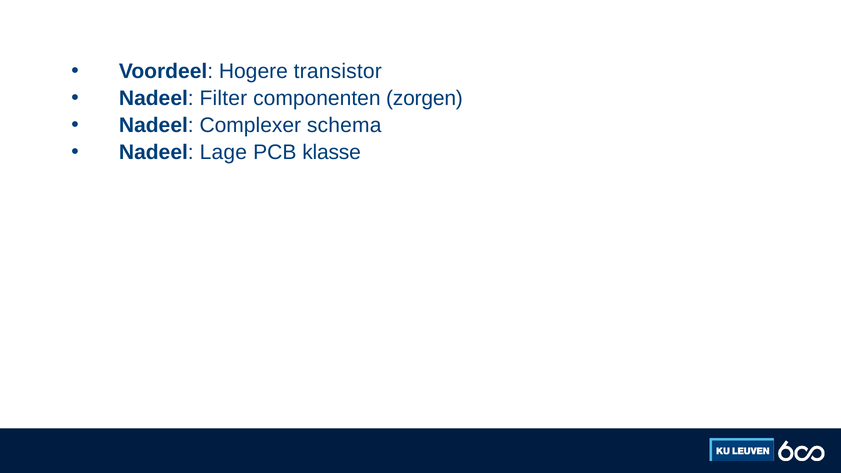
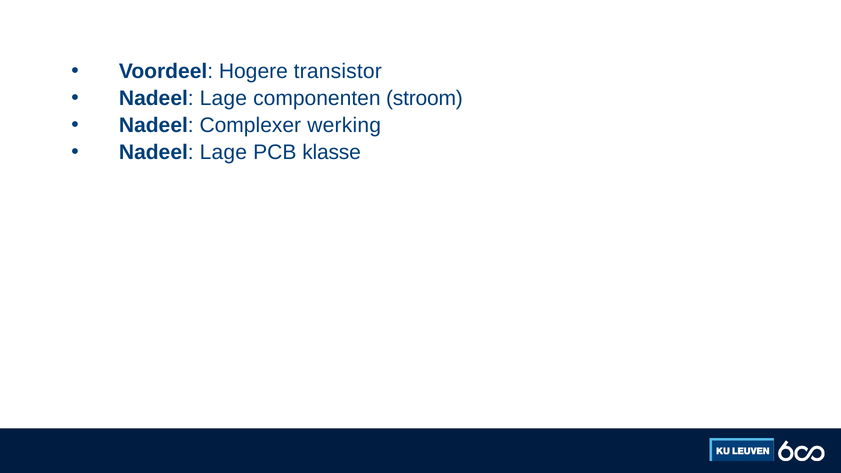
Filter at (223, 98): Filter -> Lage
zorgen: zorgen -> stroom
schema: schema -> werking
